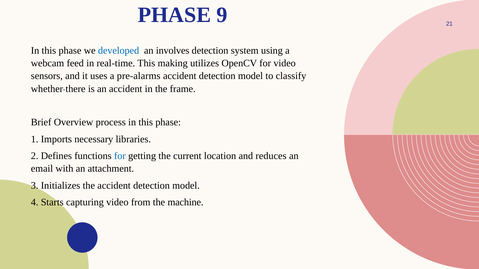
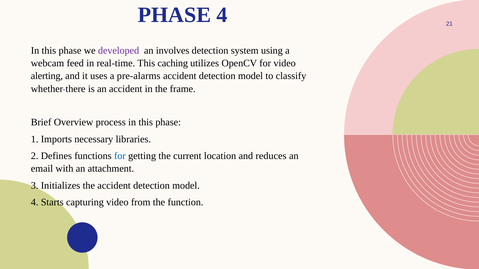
PHASE 9: 9 -> 4
developed colour: blue -> purple
making: making -> caching
sensors: sensors -> alerting
machine: machine -> function
